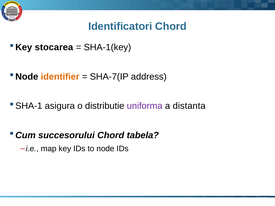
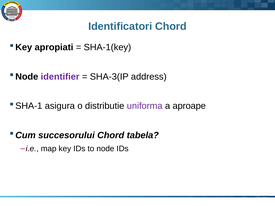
stocarea: stocarea -> apropiati
identifier colour: orange -> purple
SHA-7(IP: SHA-7(IP -> SHA-3(IP
distanta: distanta -> aproape
